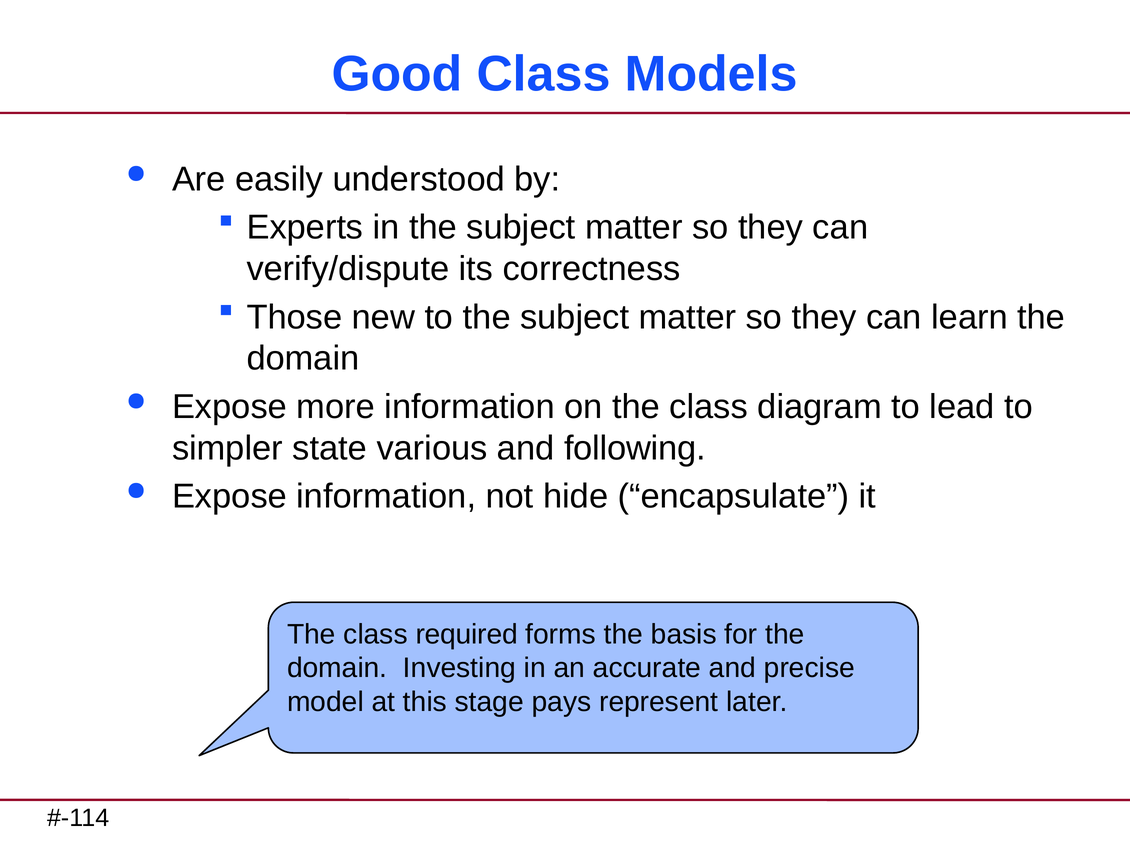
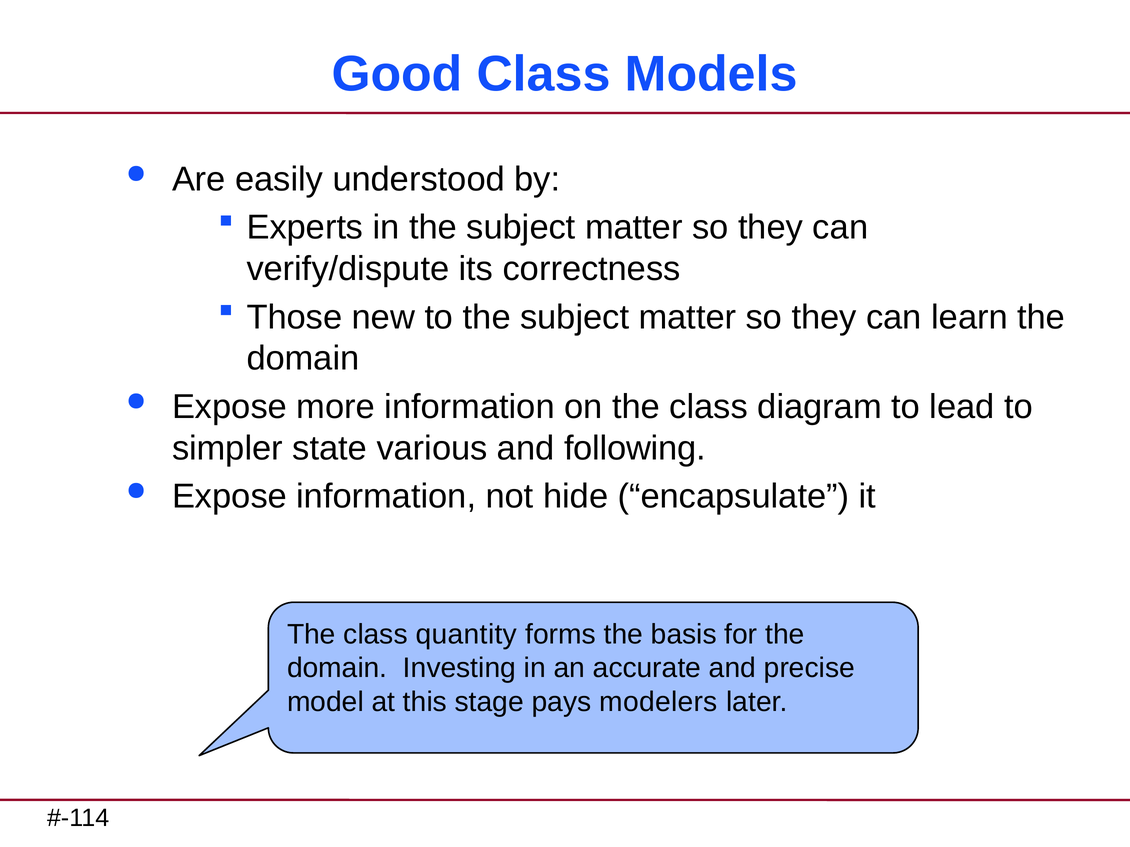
required: required -> quantity
represent: represent -> modelers
